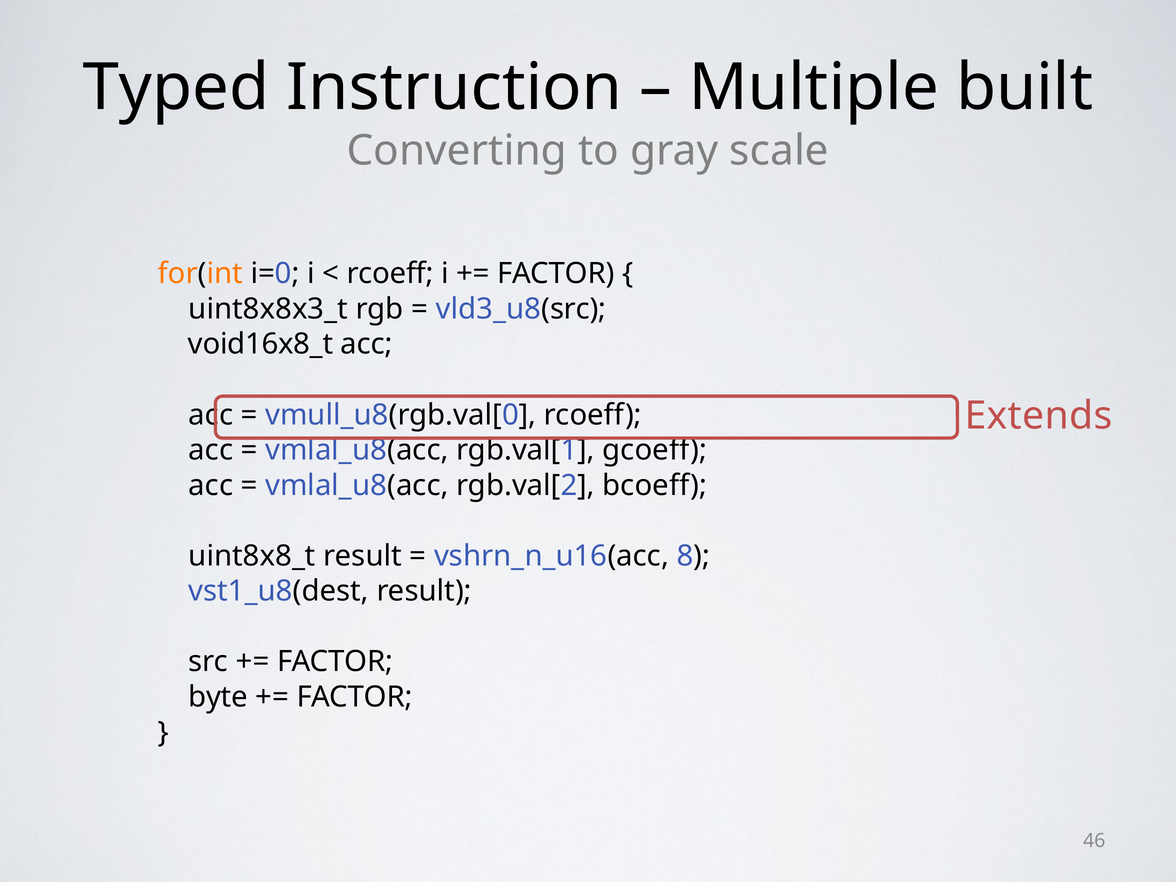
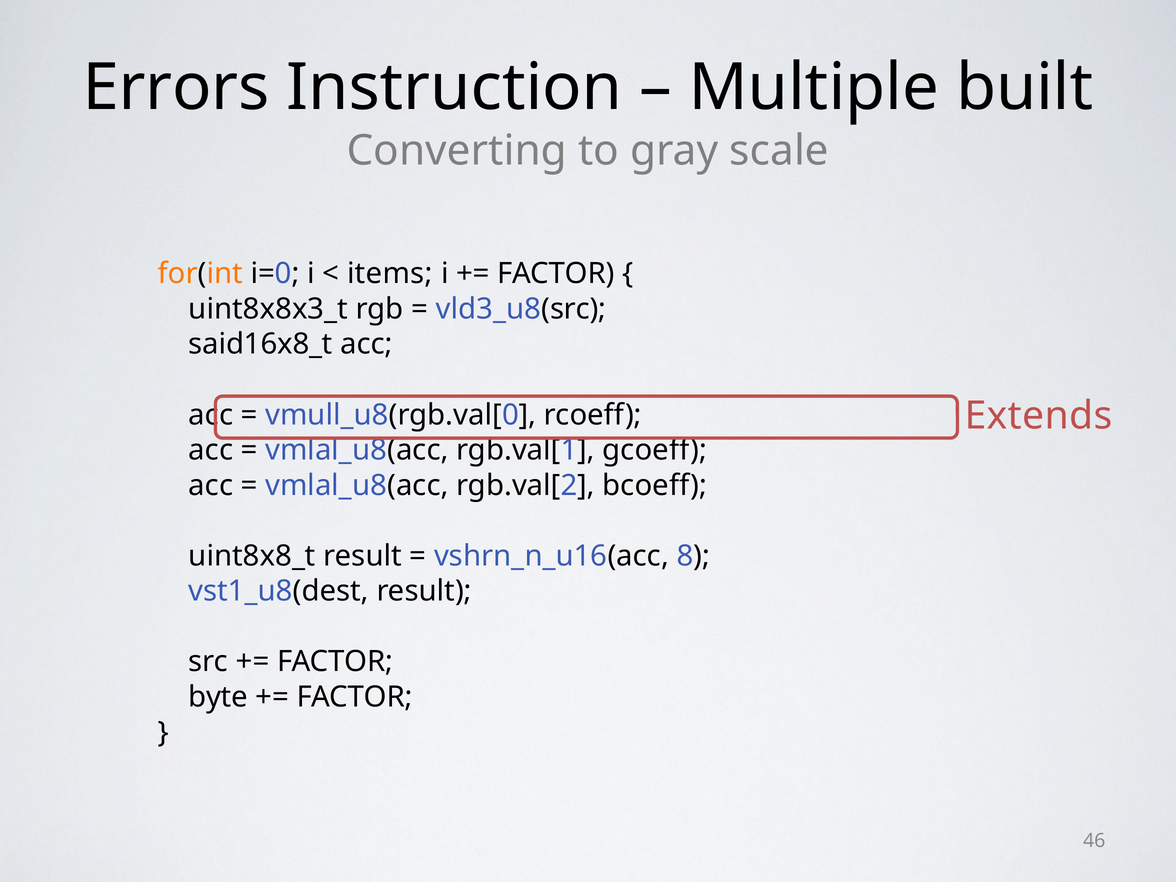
Typed: Typed -> Errors
rcoeff at (390, 274): rcoeff -> items
void16x8_t: void16x8_t -> said16x8_t
